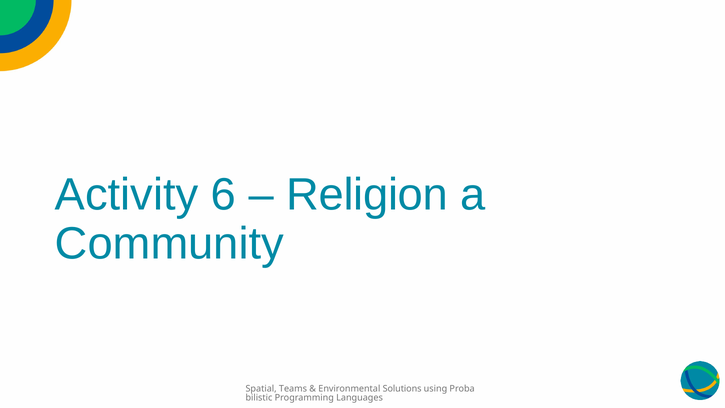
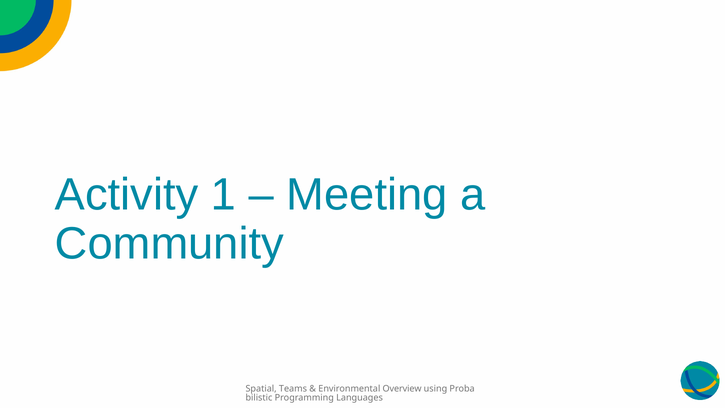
6: 6 -> 1
Religion: Religion -> Meeting
Solutions: Solutions -> Overview
